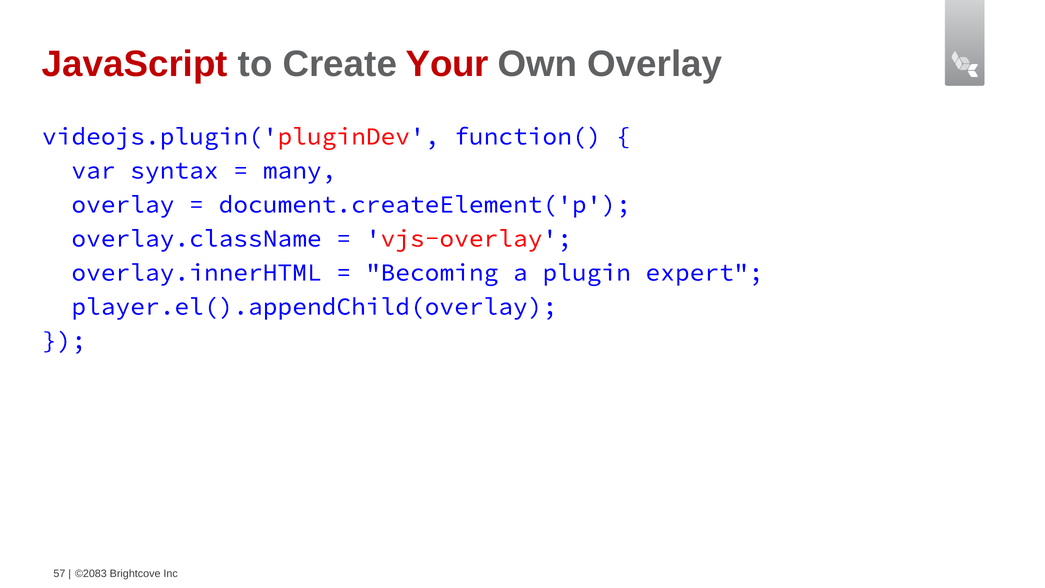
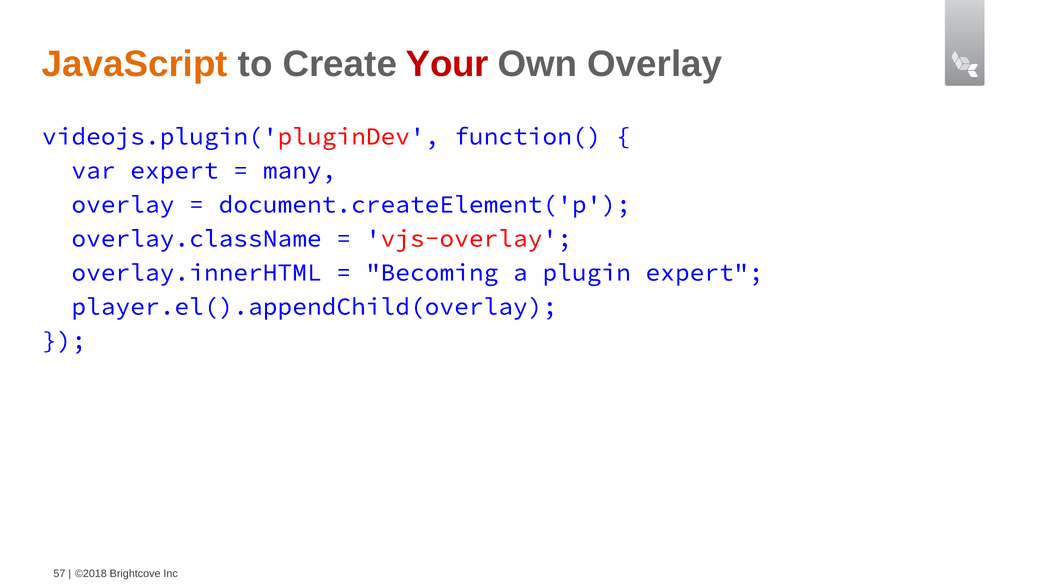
JavaScript colour: red -> orange
var syntax: syntax -> expert
©2083: ©2083 -> ©2018
